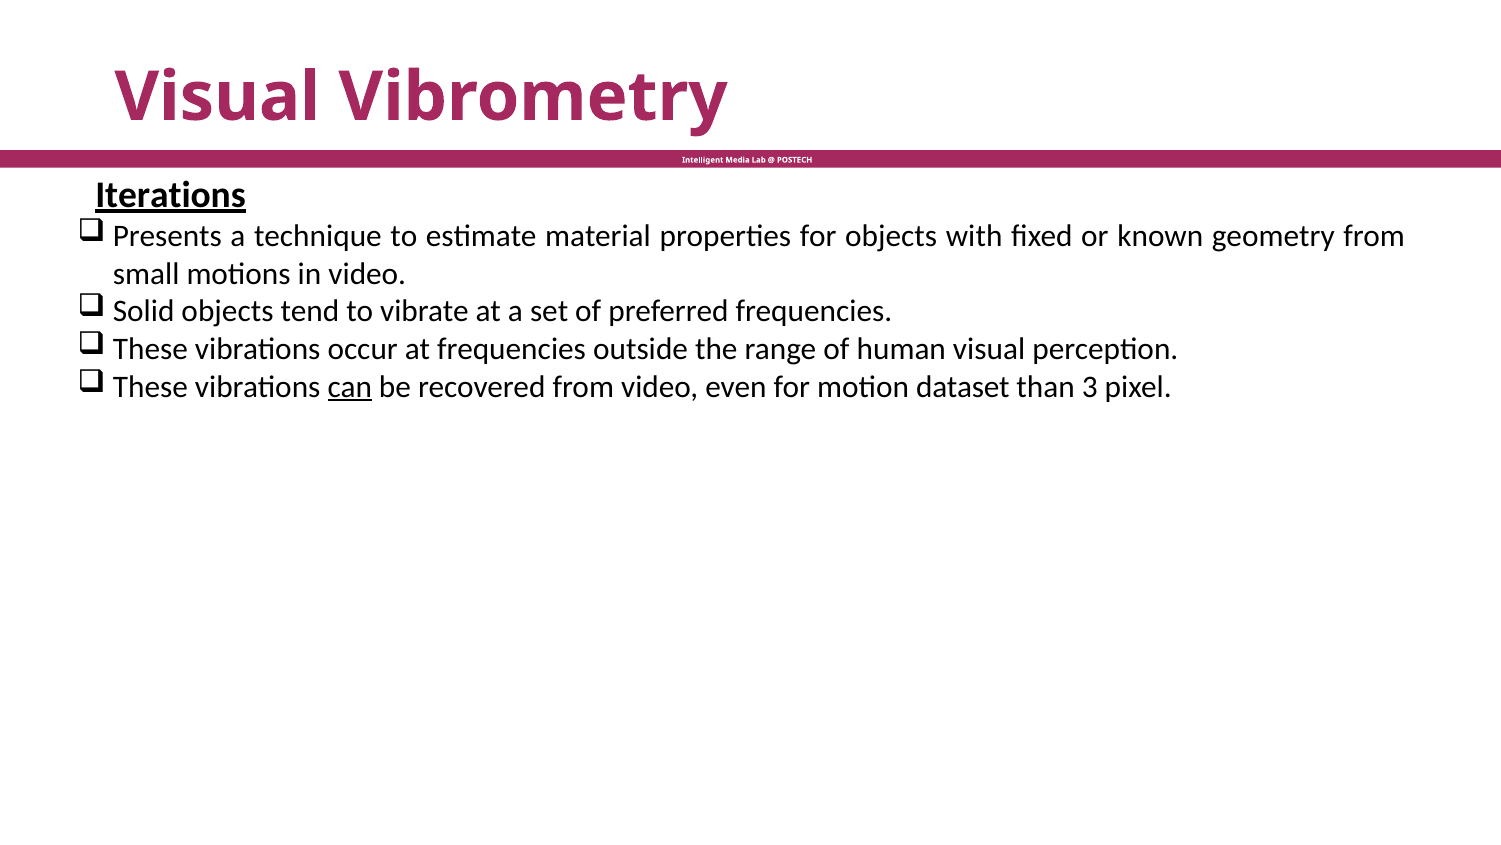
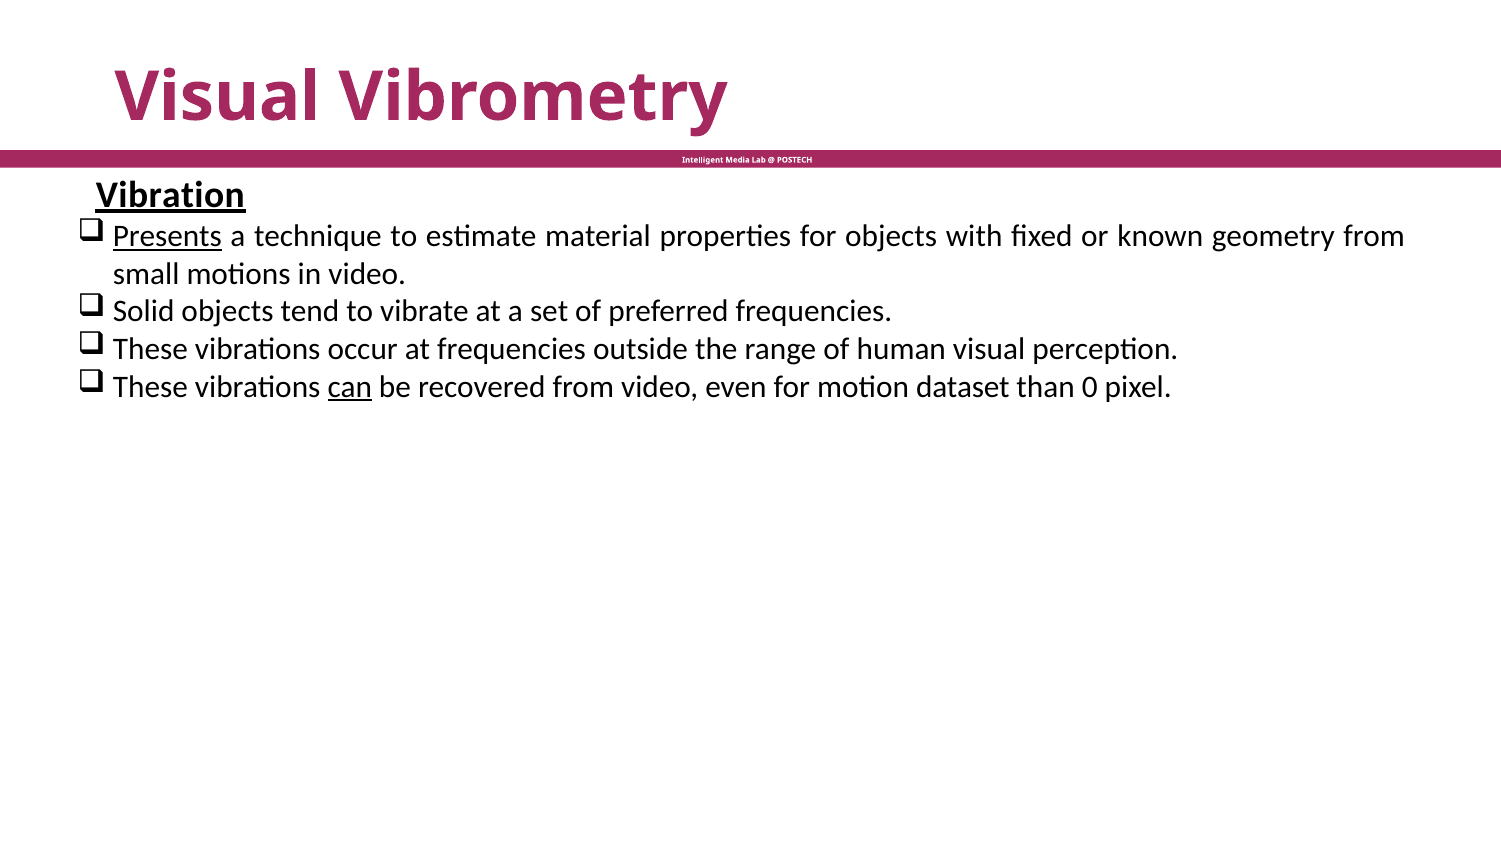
Iterations: Iterations -> Vibration
Presents underline: none -> present
3: 3 -> 0
